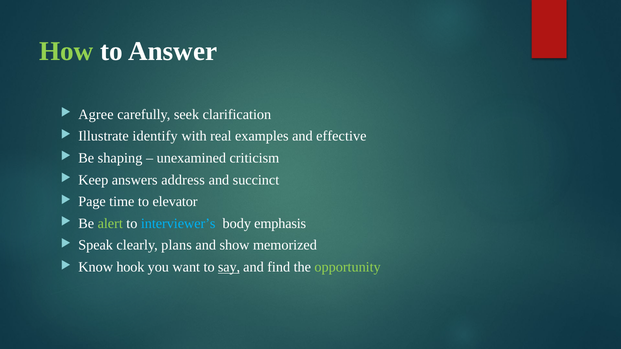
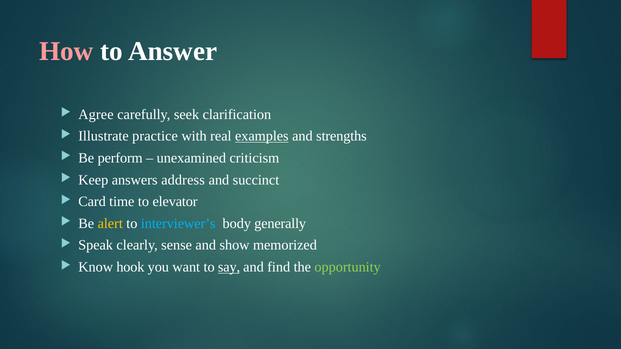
How colour: light green -> pink
identify: identify -> practice
examples underline: none -> present
effective: effective -> strengths
shaping: shaping -> perform
Page: Page -> Card
alert colour: light green -> yellow
emphasis: emphasis -> generally
plans: plans -> sense
